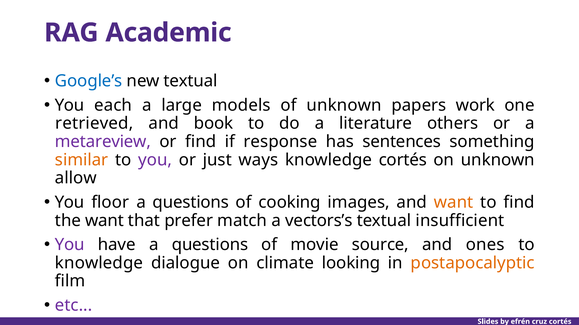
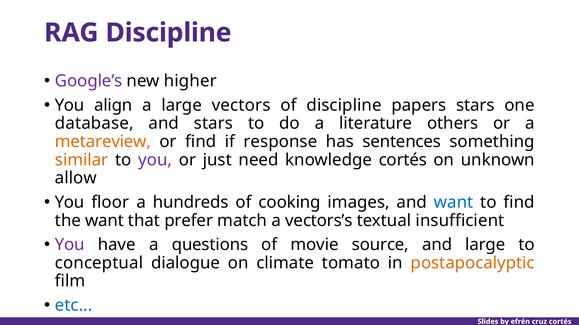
RAG Academic: Academic -> Discipline
Google’s colour: blue -> purple
new textual: textual -> higher
each: each -> align
models: models -> vectors
of unknown: unknown -> discipline
papers work: work -> stars
retrieved: retrieved -> database
and book: book -> stars
metareview colour: purple -> orange
ways: ways -> need
questions at (191, 203): questions -> hundreds
want at (454, 203) colour: orange -> blue
and ones: ones -> large
knowledge at (99, 263): knowledge -> conceptual
looking: looking -> tomato
etc colour: purple -> blue
